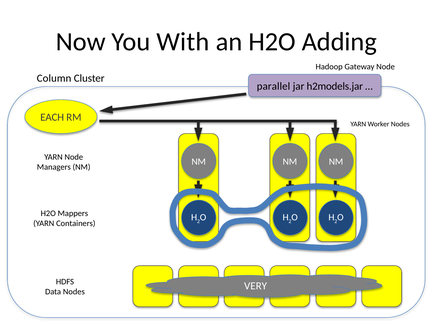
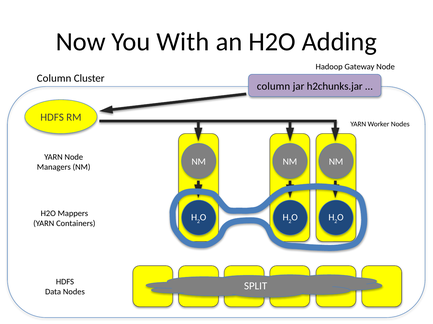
parallel at (274, 86): parallel -> column
h2models.jar: h2models.jar -> h2chunks.jar
EACH at (52, 118): EACH -> HDFS
VERY: VERY -> SPLIT
